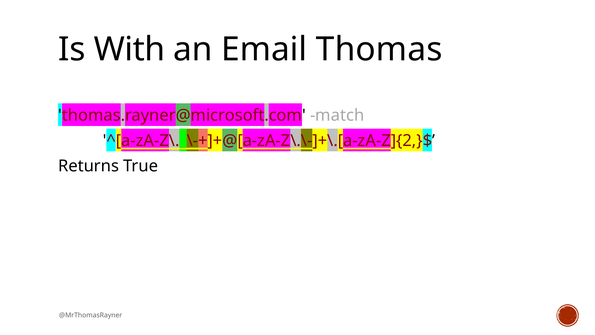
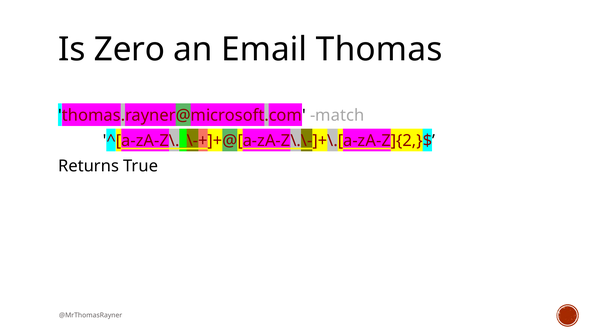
With: With -> Zero
